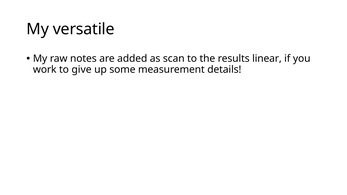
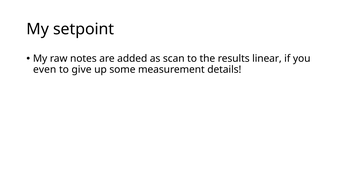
versatile: versatile -> setpoint
work: work -> even
